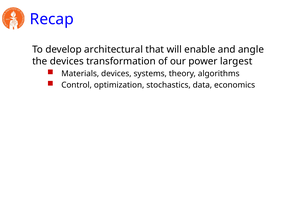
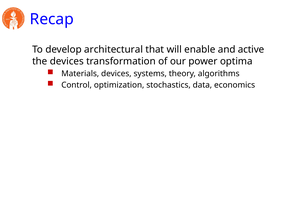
angle: angle -> active
largest: largest -> optima
